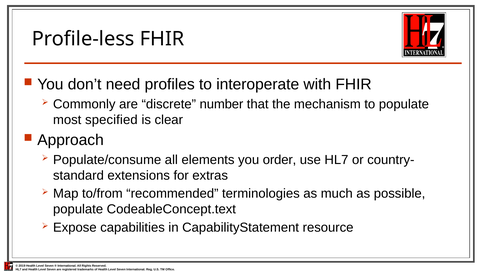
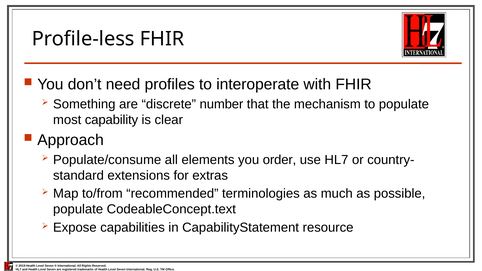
Commonly: Commonly -> Something
specified: specified -> capability
